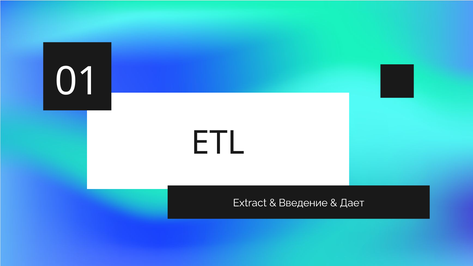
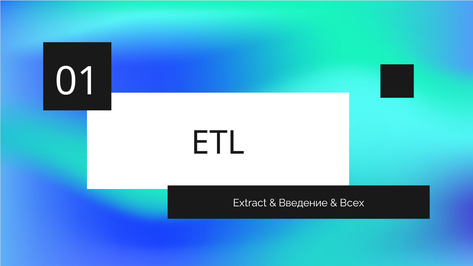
Дает: Дает -> Всех
